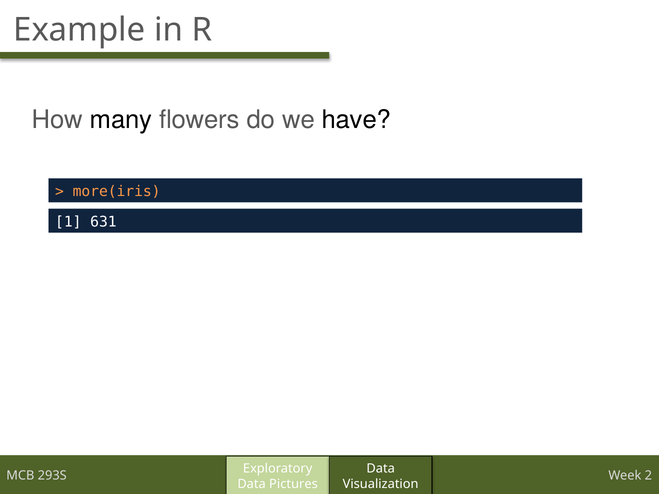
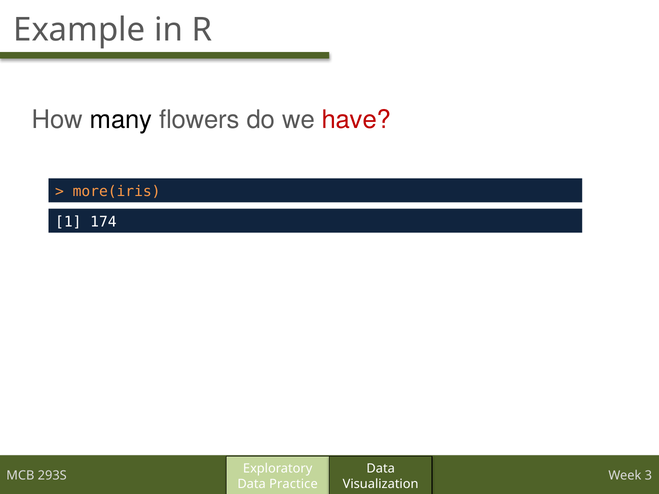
have colour: black -> red
631: 631 -> 174
2: 2 -> 3
Pictures: Pictures -> Practice
